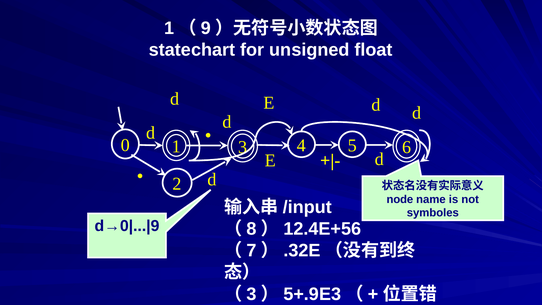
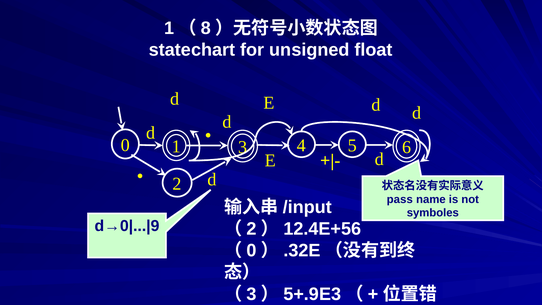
9: 9 -> 8
node: node -> pass
8 at (252, 229): 8 -> 2
7 at (252, 251): 7 -> 0
